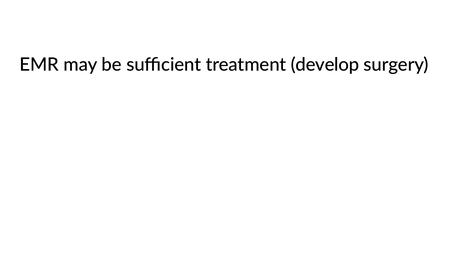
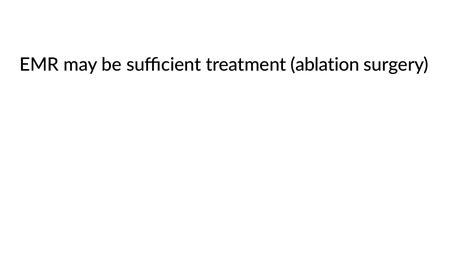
develop: develop -> ablation
